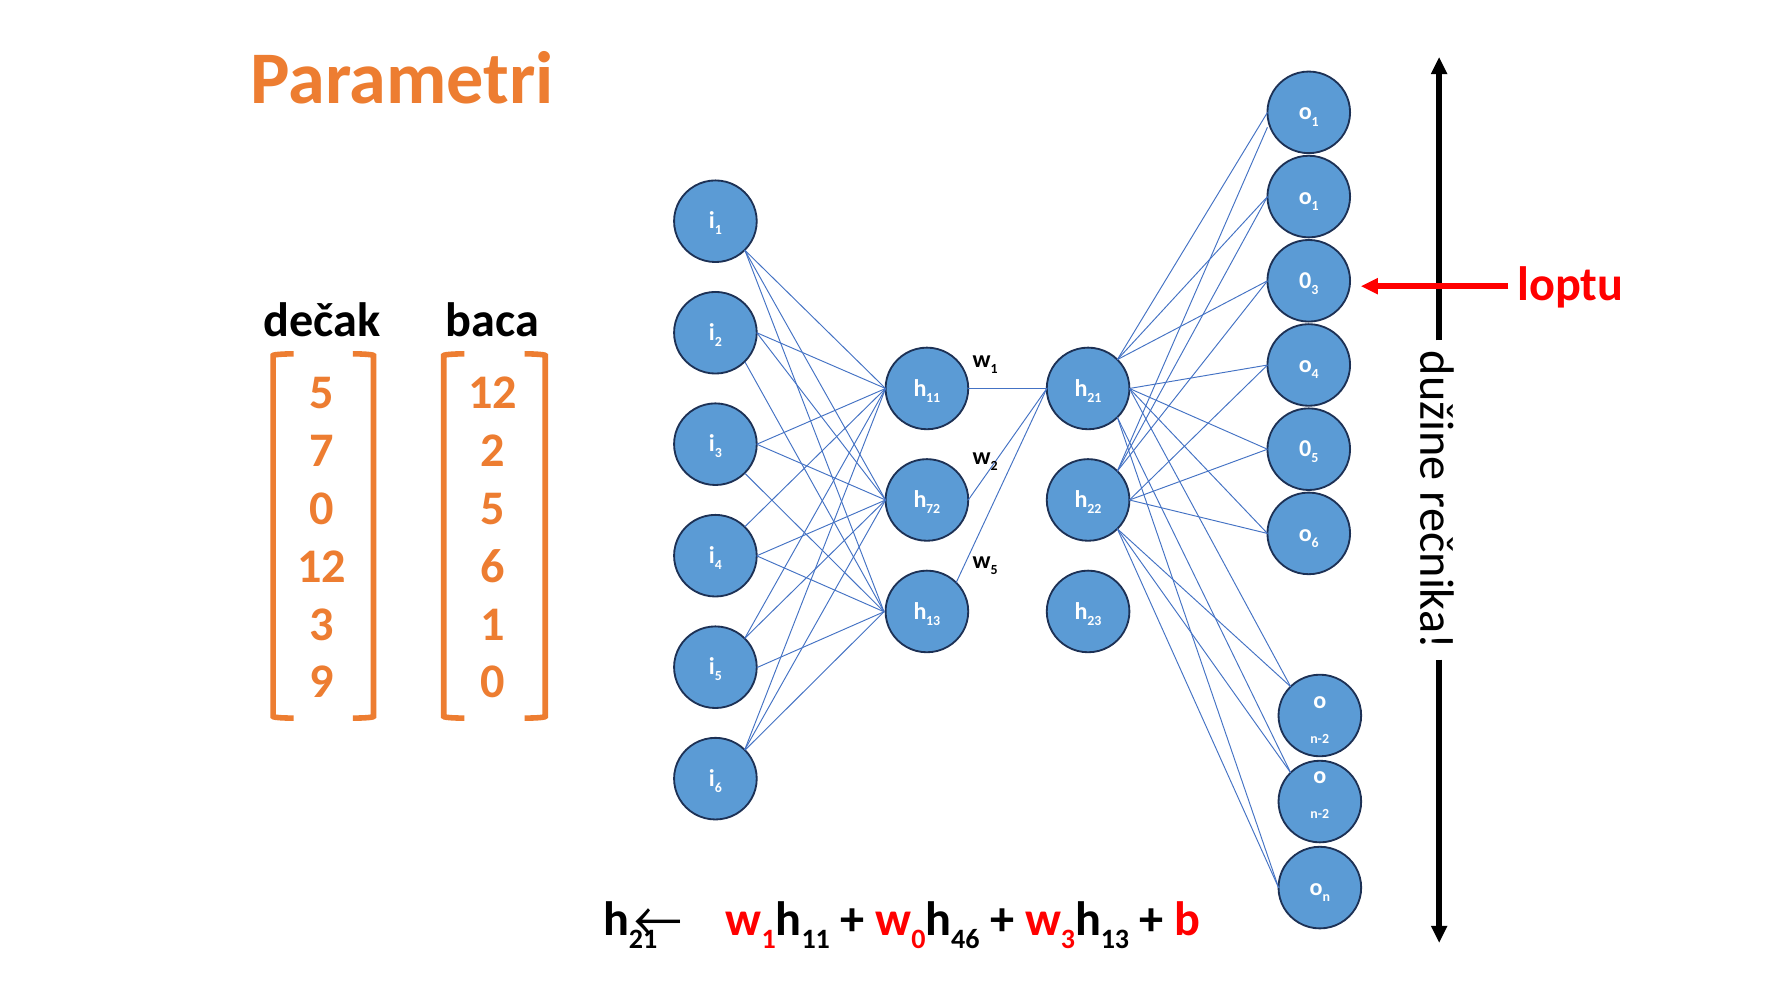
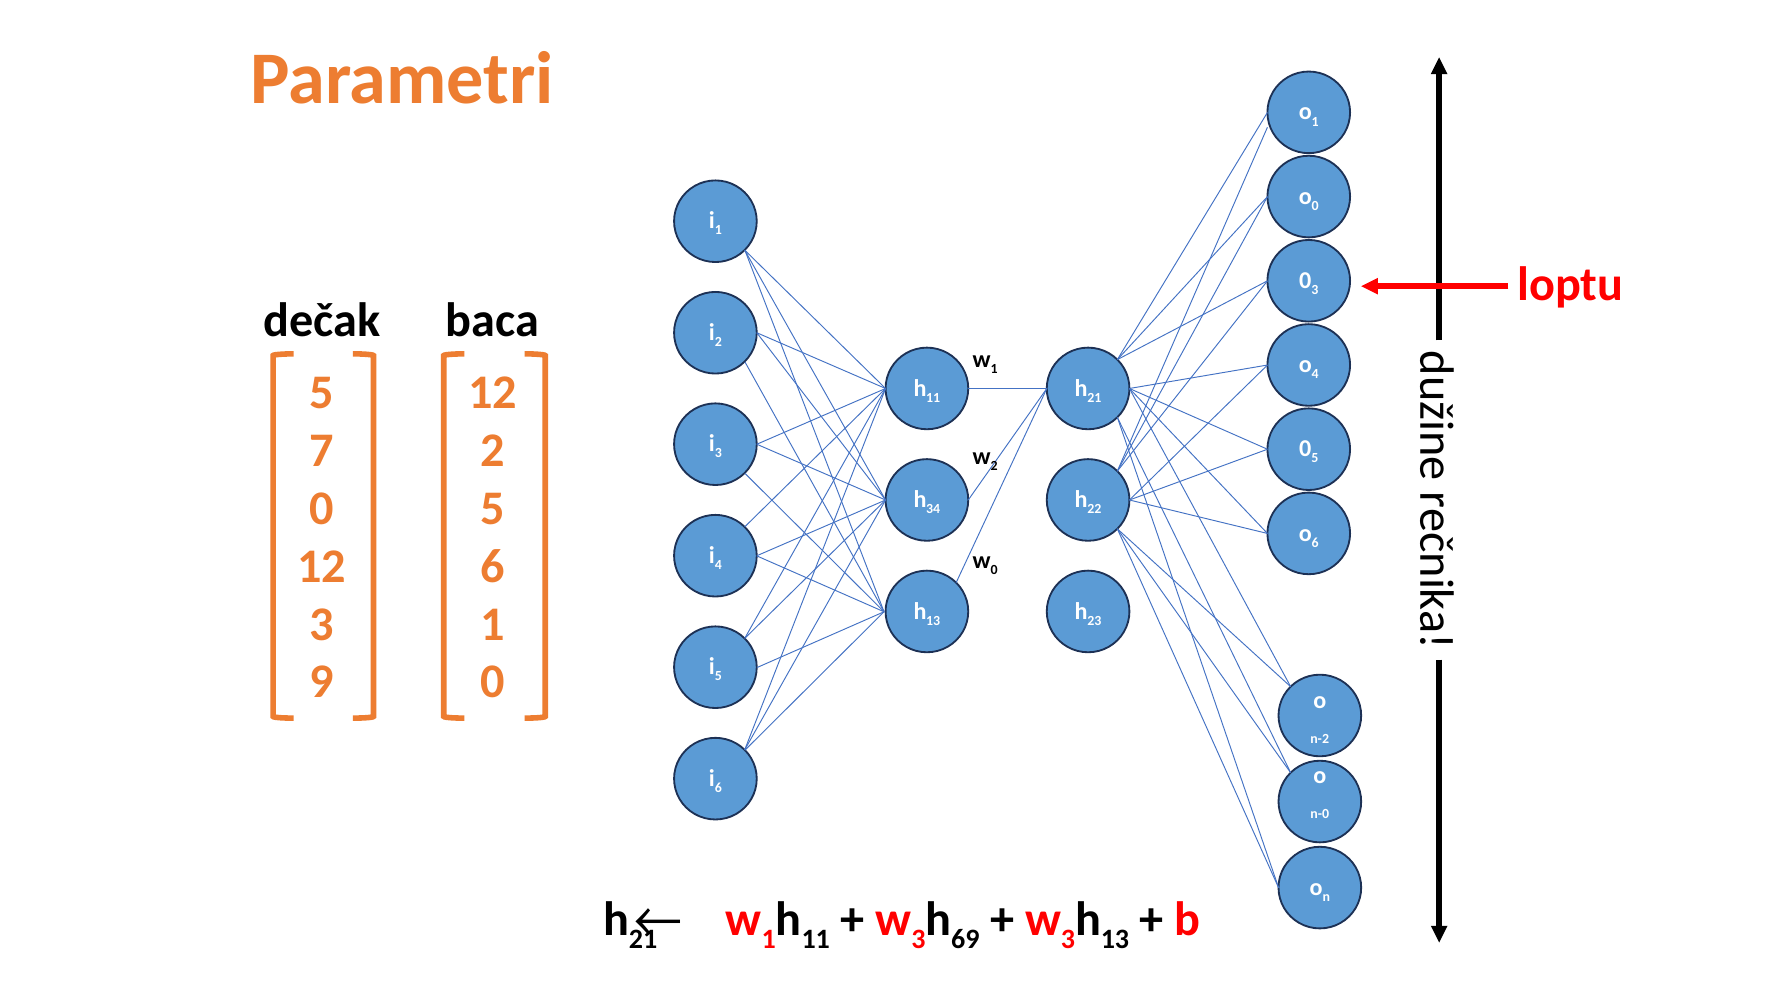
1 at (1315, 206): 1 -> 0
72: 72 -> 34
5 at (994, 570): 5 -> 0
n-2 at (1320, 814): n-2 -> n-0
0 at (918, 939): 0 -> 3
46: 46 -> 69
